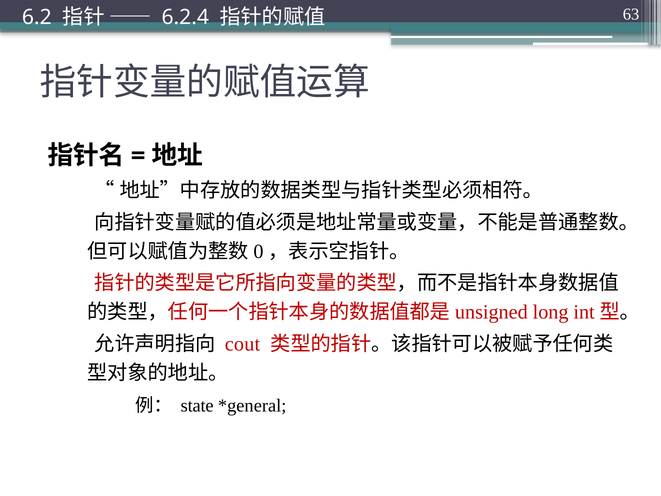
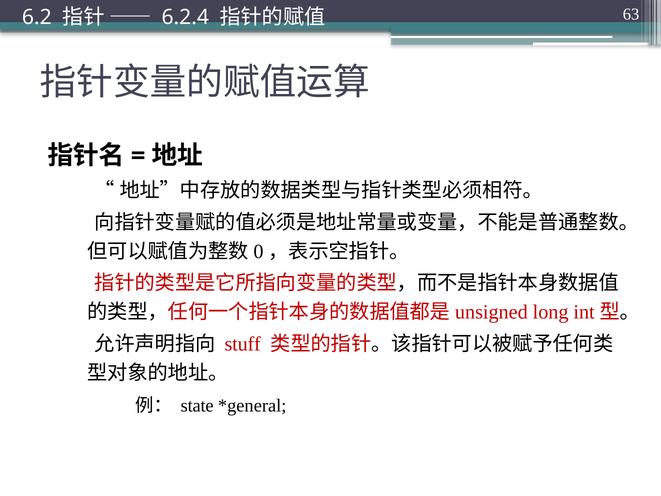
cout: cout -> stuff
